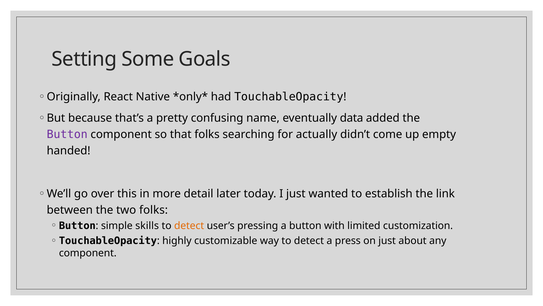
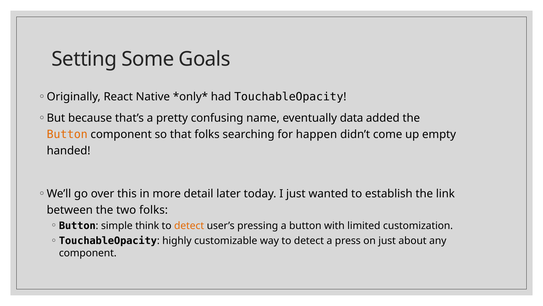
Button at (67, 134) colour: purple -> orange
actually: actually -> happen
skills: skills -> think
